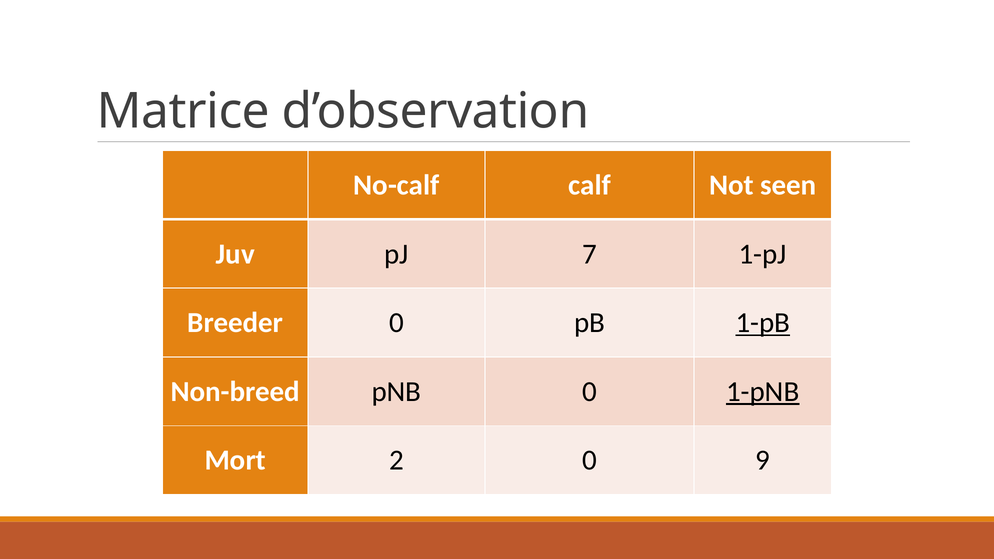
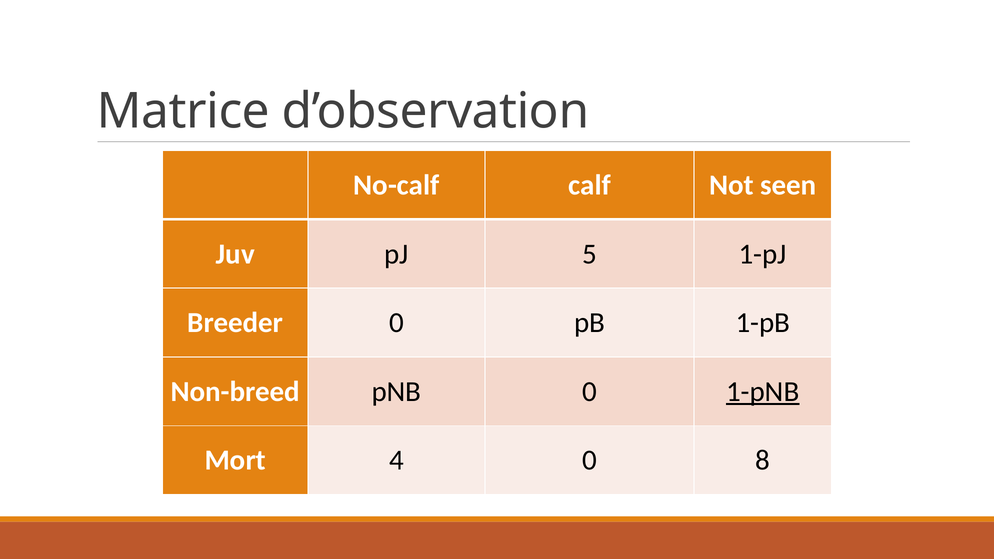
7: 7 -> 5
1-pB underline: present -> none
2: 2 -> 4
9: 9 -> 8
